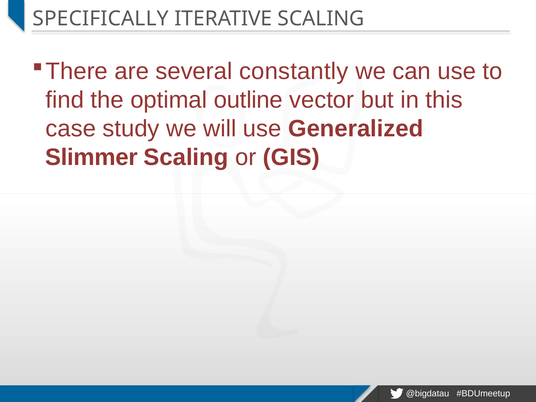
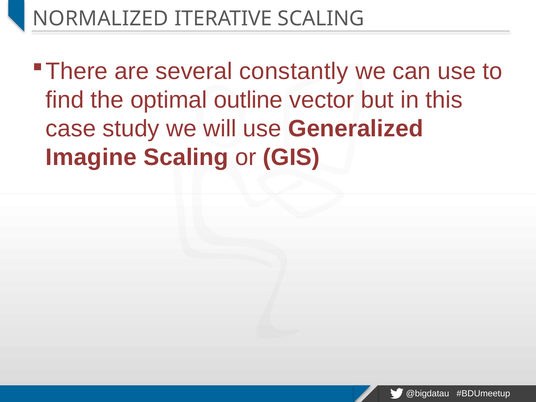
SPECIFICALLY: SPECIFICALLY -> NORMALIZED
Slimmer: Slimmer -> Imagine
